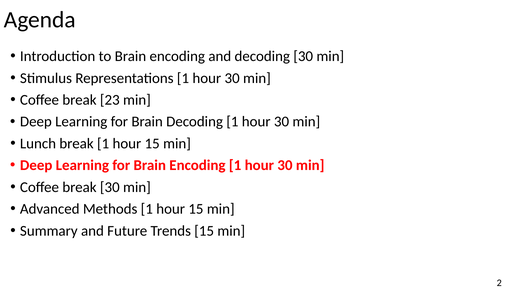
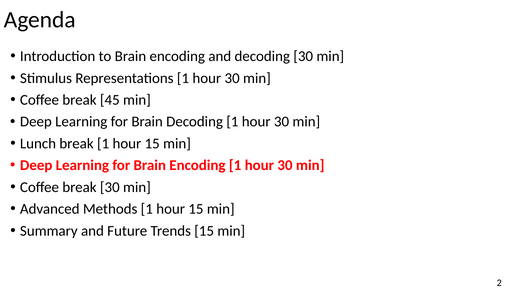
23: 23 -> 45
